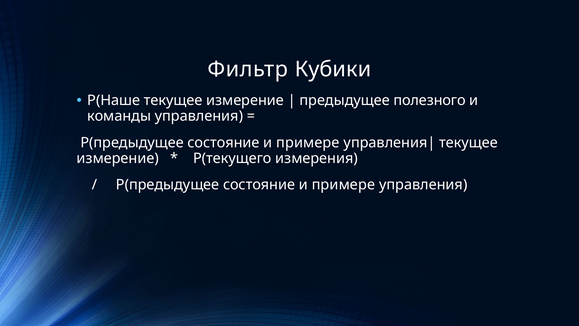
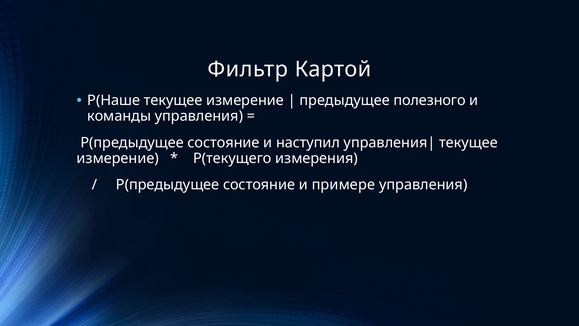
Кубики: Кубики -> Картой
примере at (308, 143): примере -> наступил
